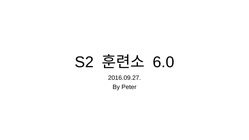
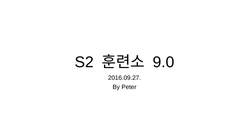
6.0: 6.0 -> 9.0
